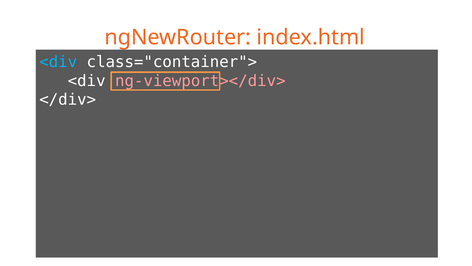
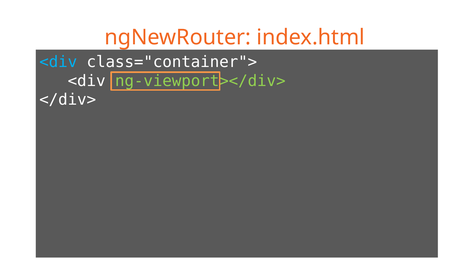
ng-viewport></div> colour: pink -> light green
